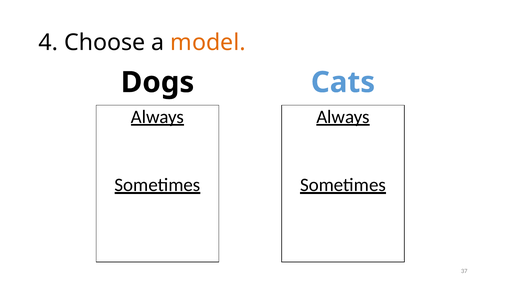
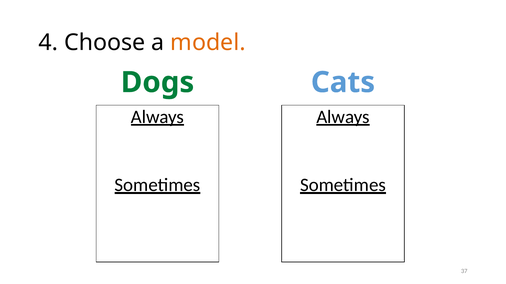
Dogs colour: black -> green
